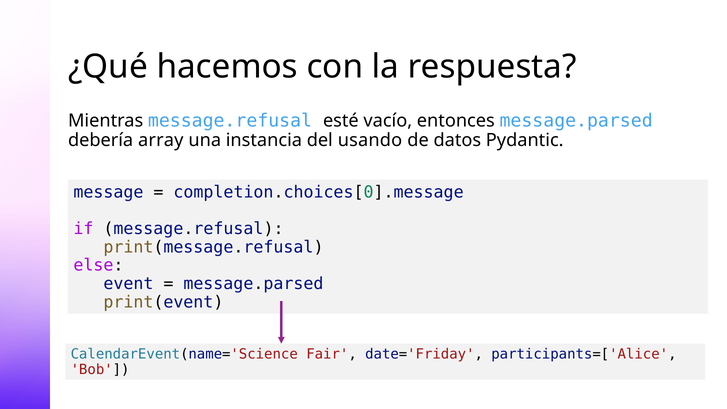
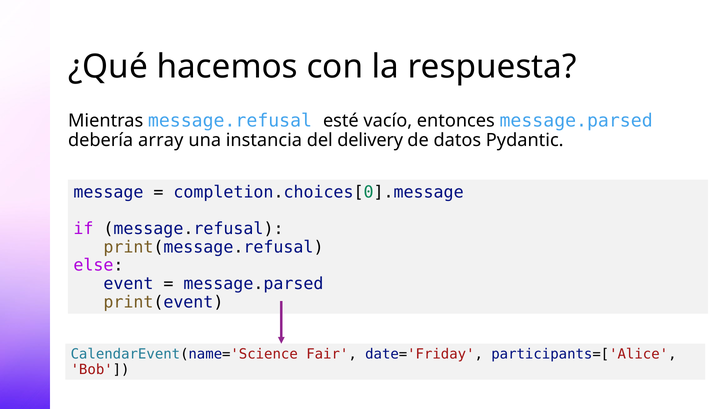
usando: usando -> delivery
